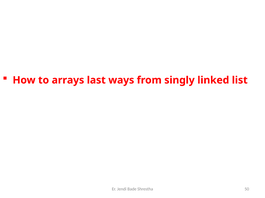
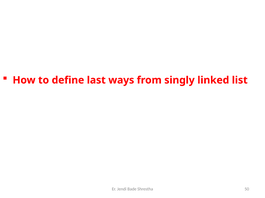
arrays: arrays -> define
